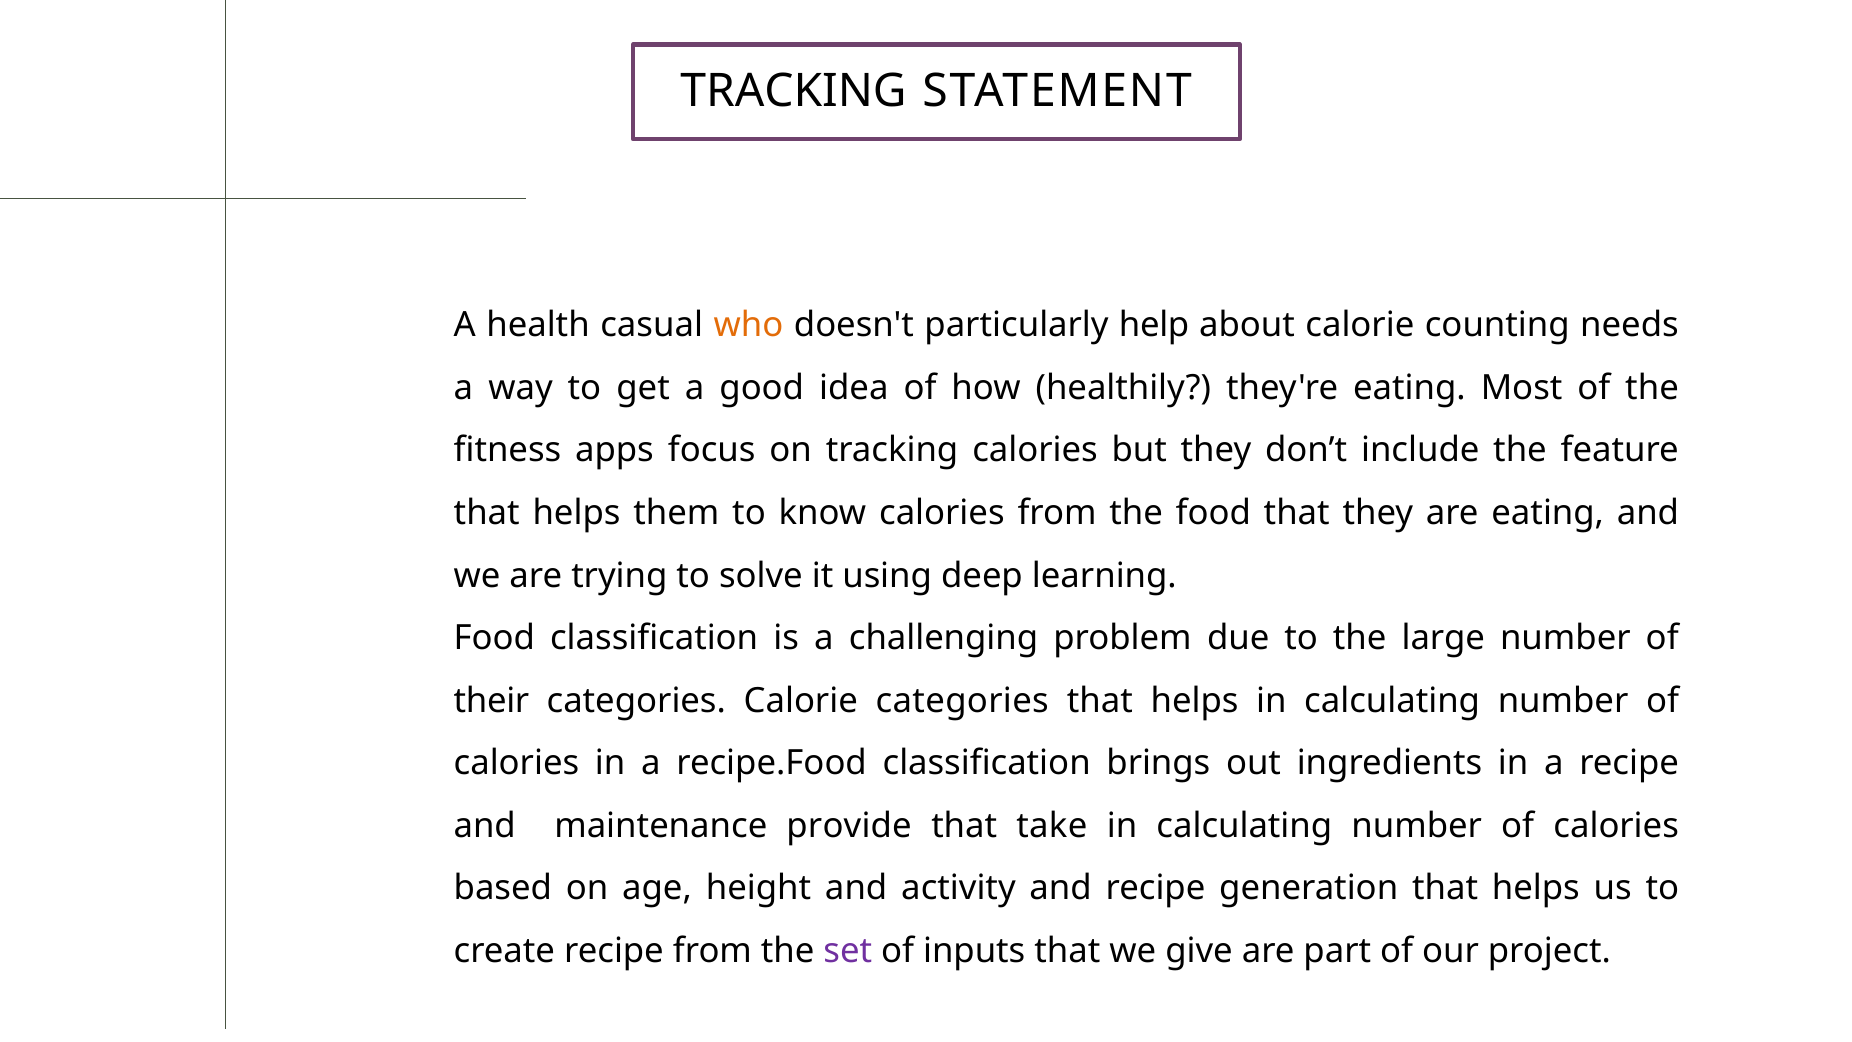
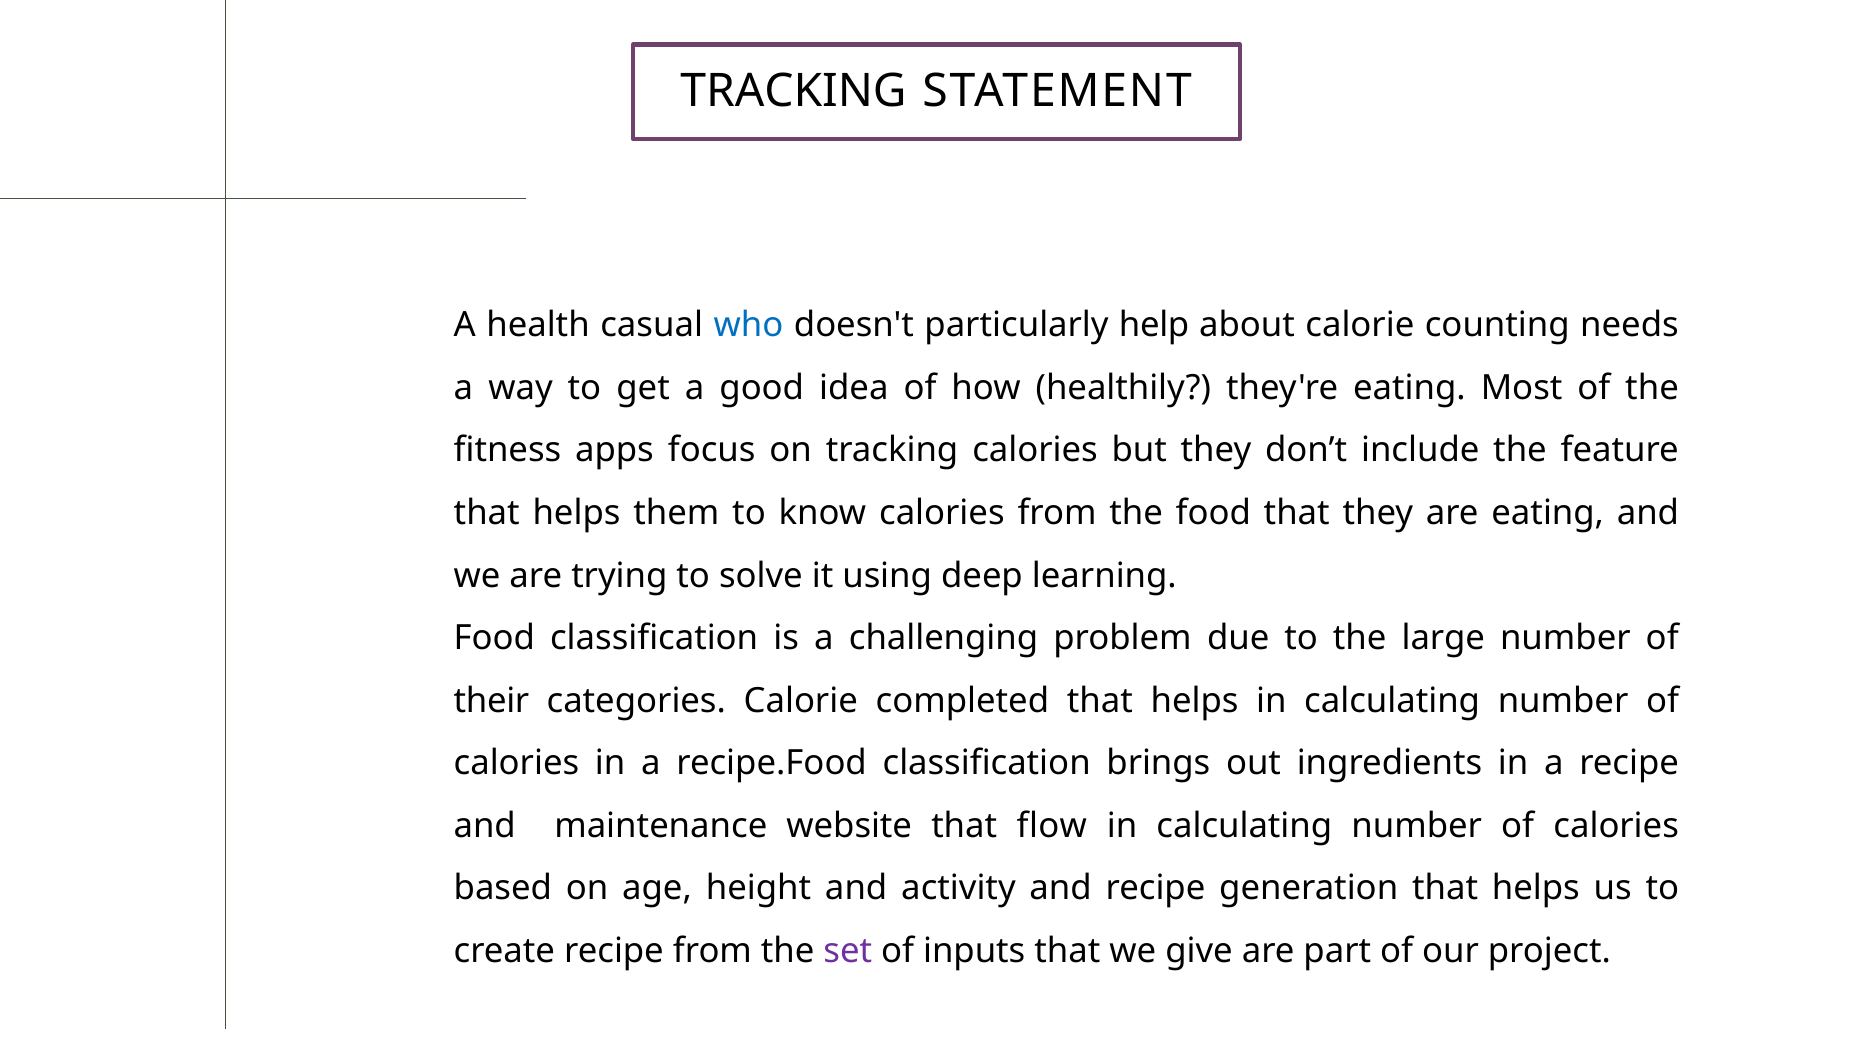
who colour: orange -> blue
Calorie categories: categories -> completed
provide: provide -> website
take: take -> flow
